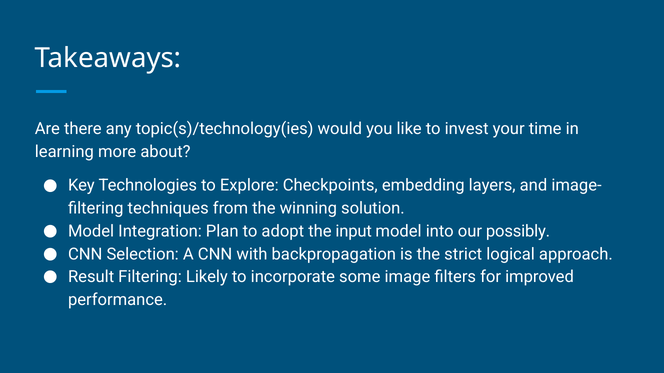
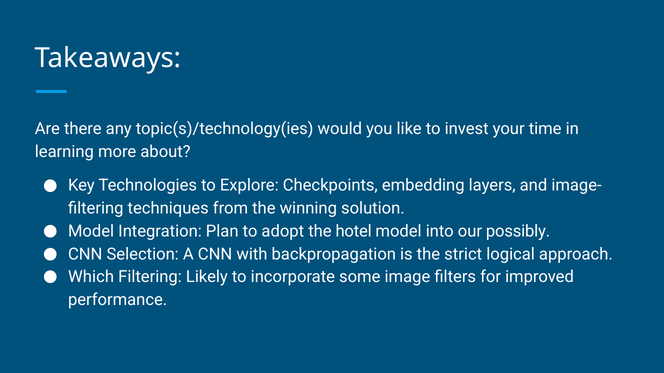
input: input -> hotel
Result: Result -> Which
